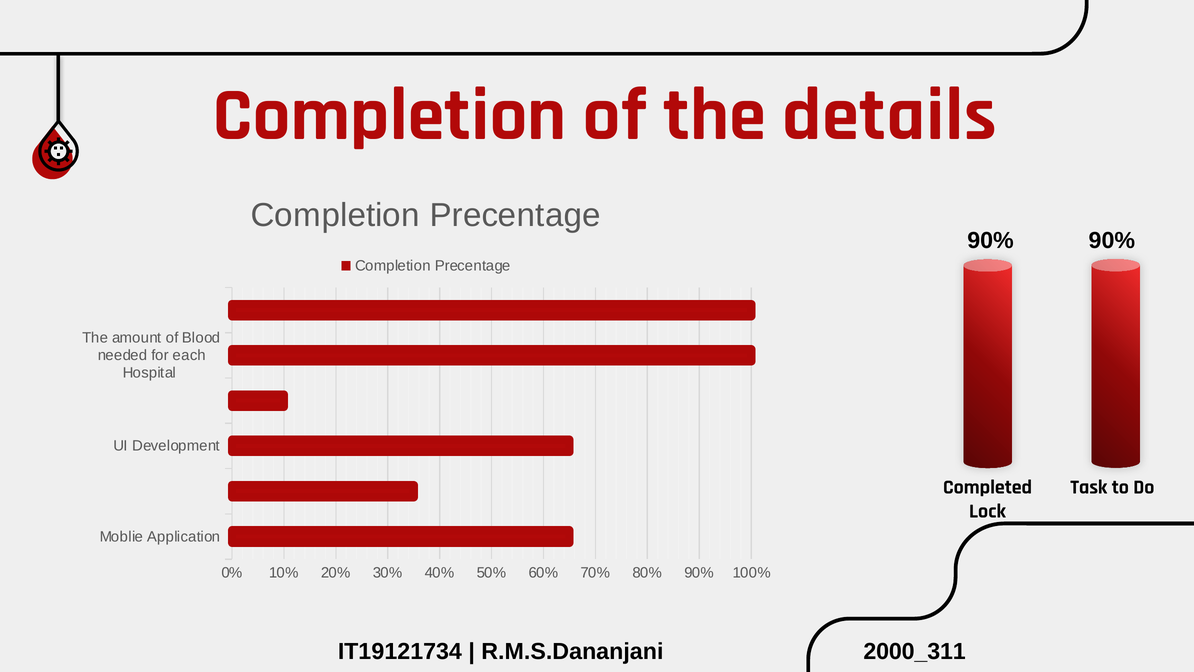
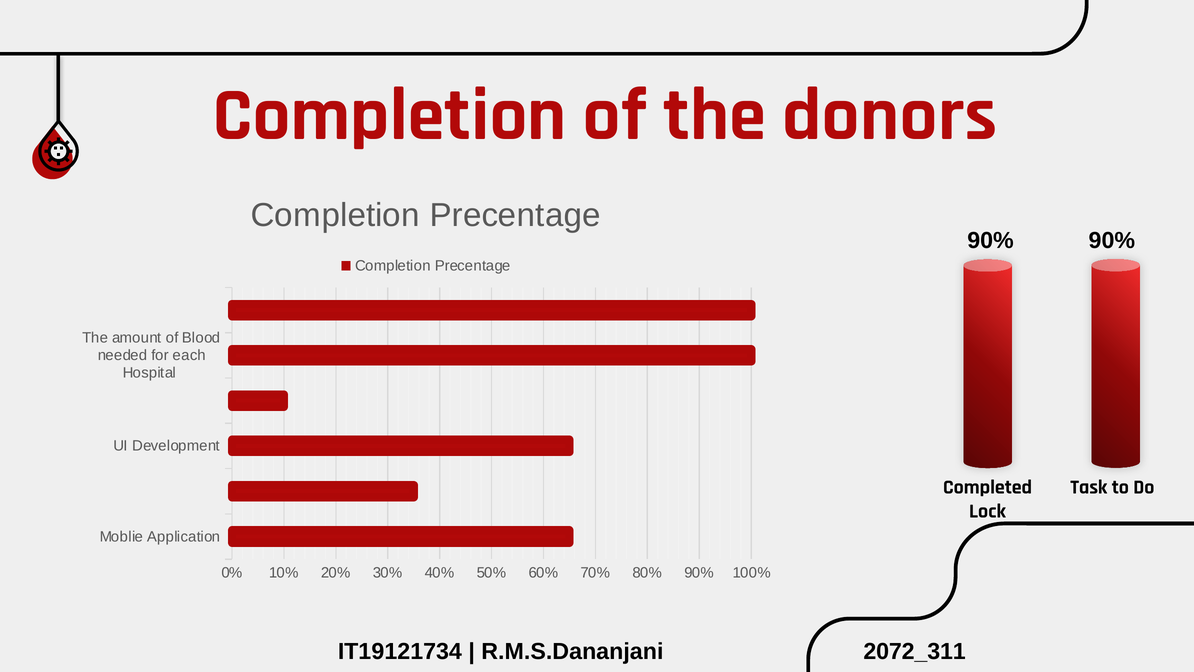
details: details -> donors
2000_311: 2000_311 -> 2072_311
